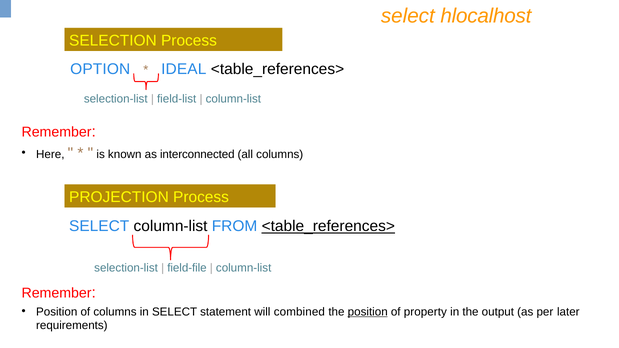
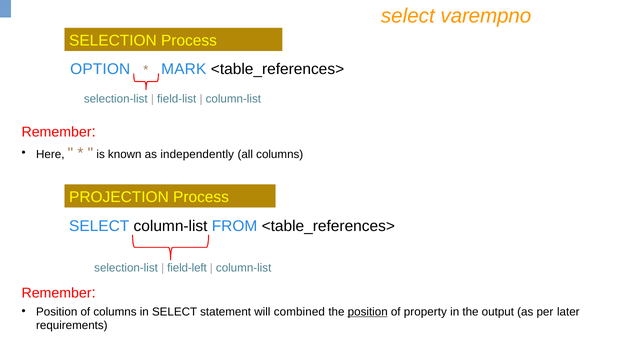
hlocalhost: hlocalhost -> varempno
IDEAL: IDEAL -> MARK
interconnected: interconnected -> independently
<table_references> at (328, 226) underline: present -> none
field-file: field-file -> field-left
